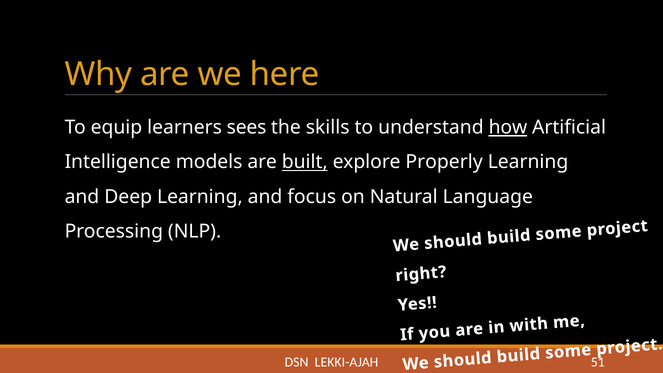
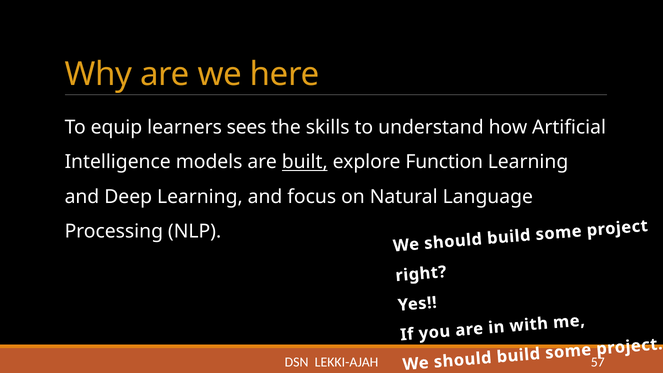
how underline: present -> none
Properly: Properly -> Function
51: 51 -> 57
